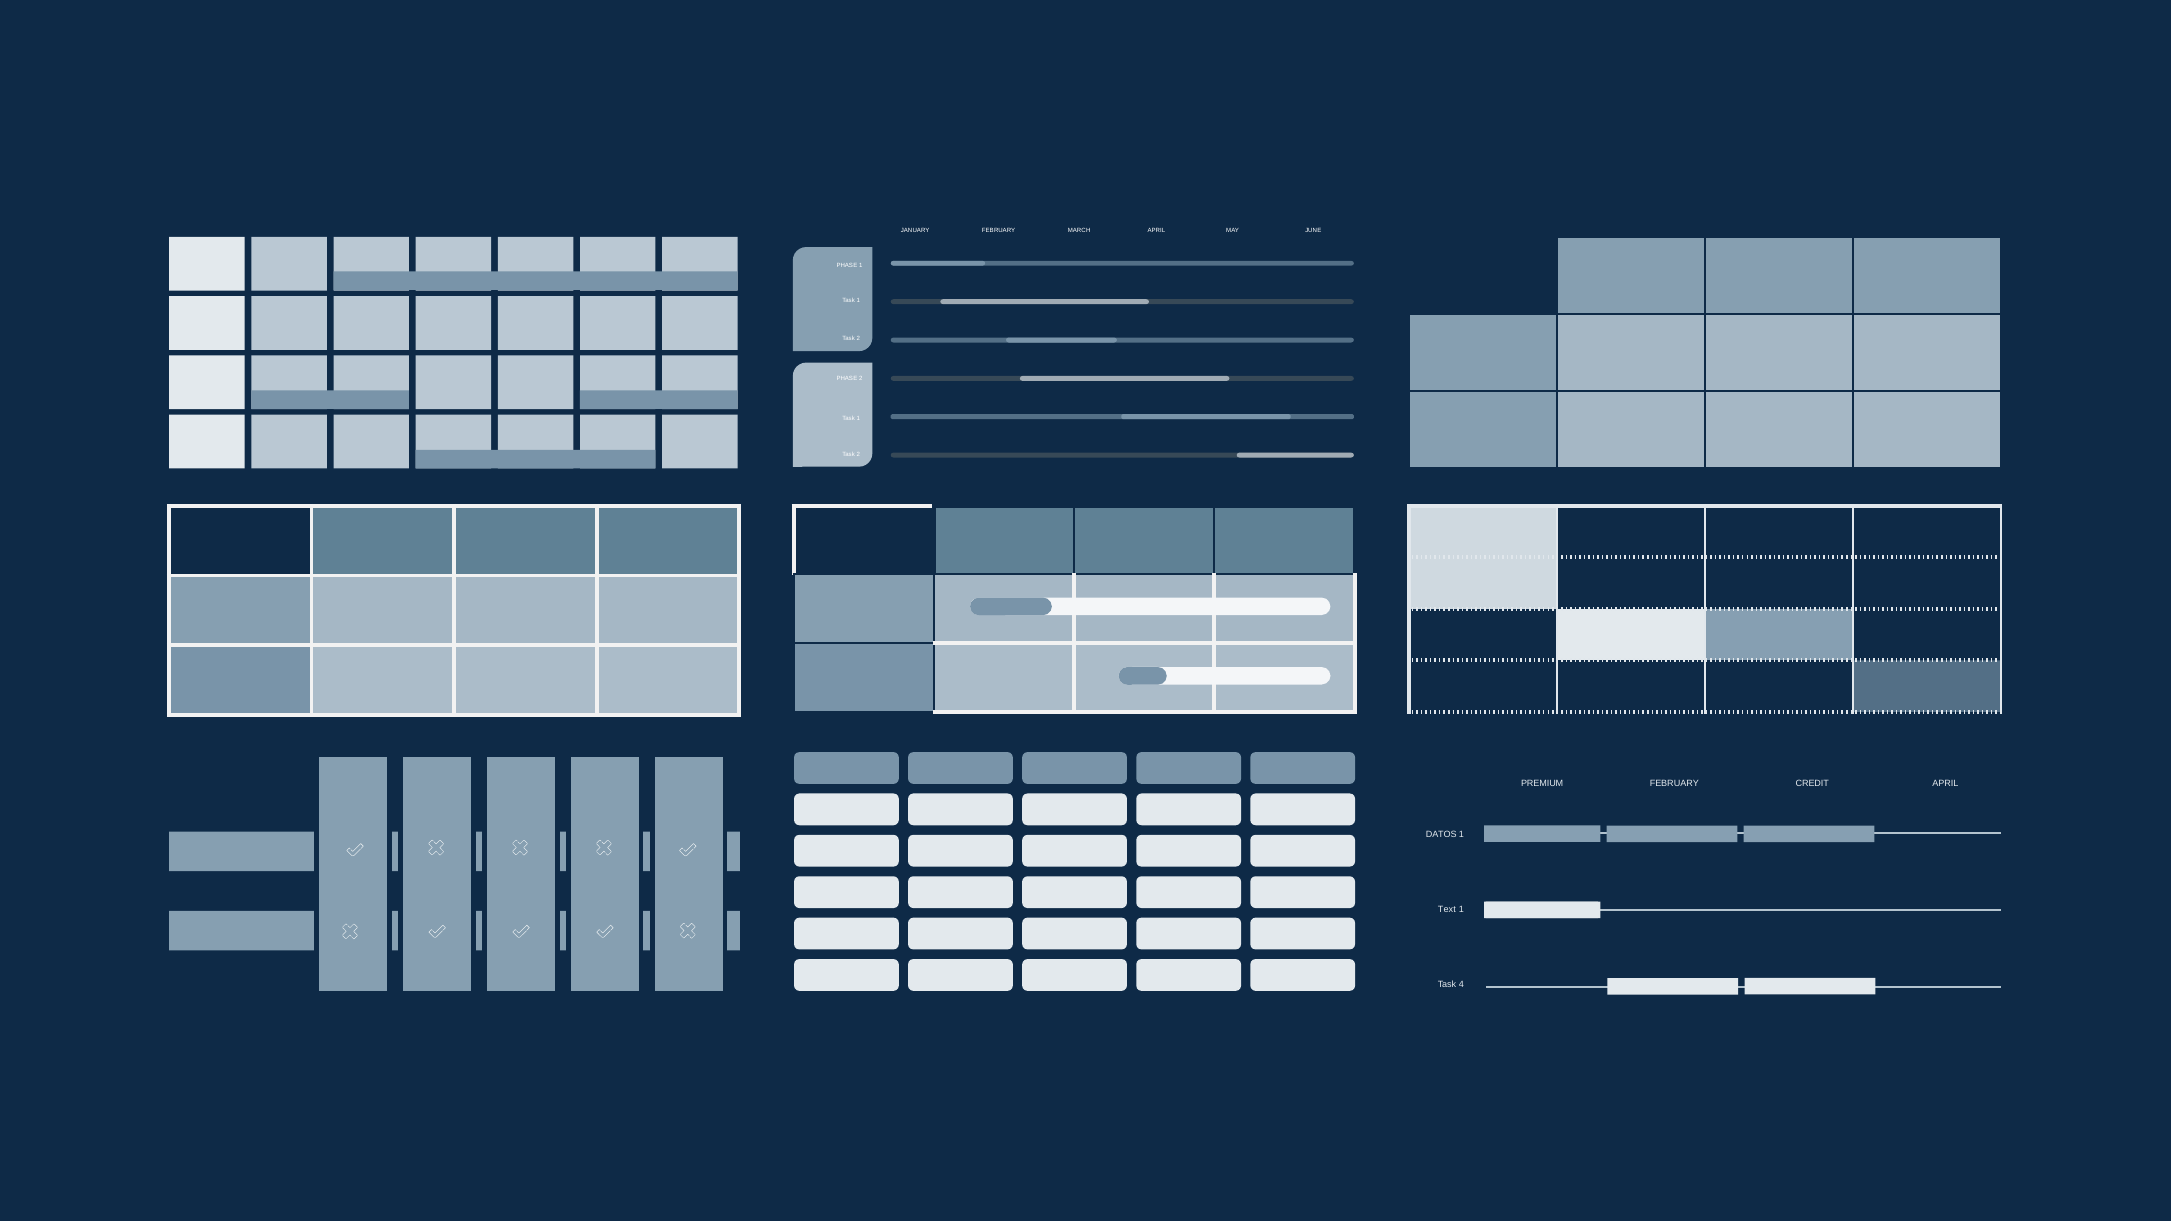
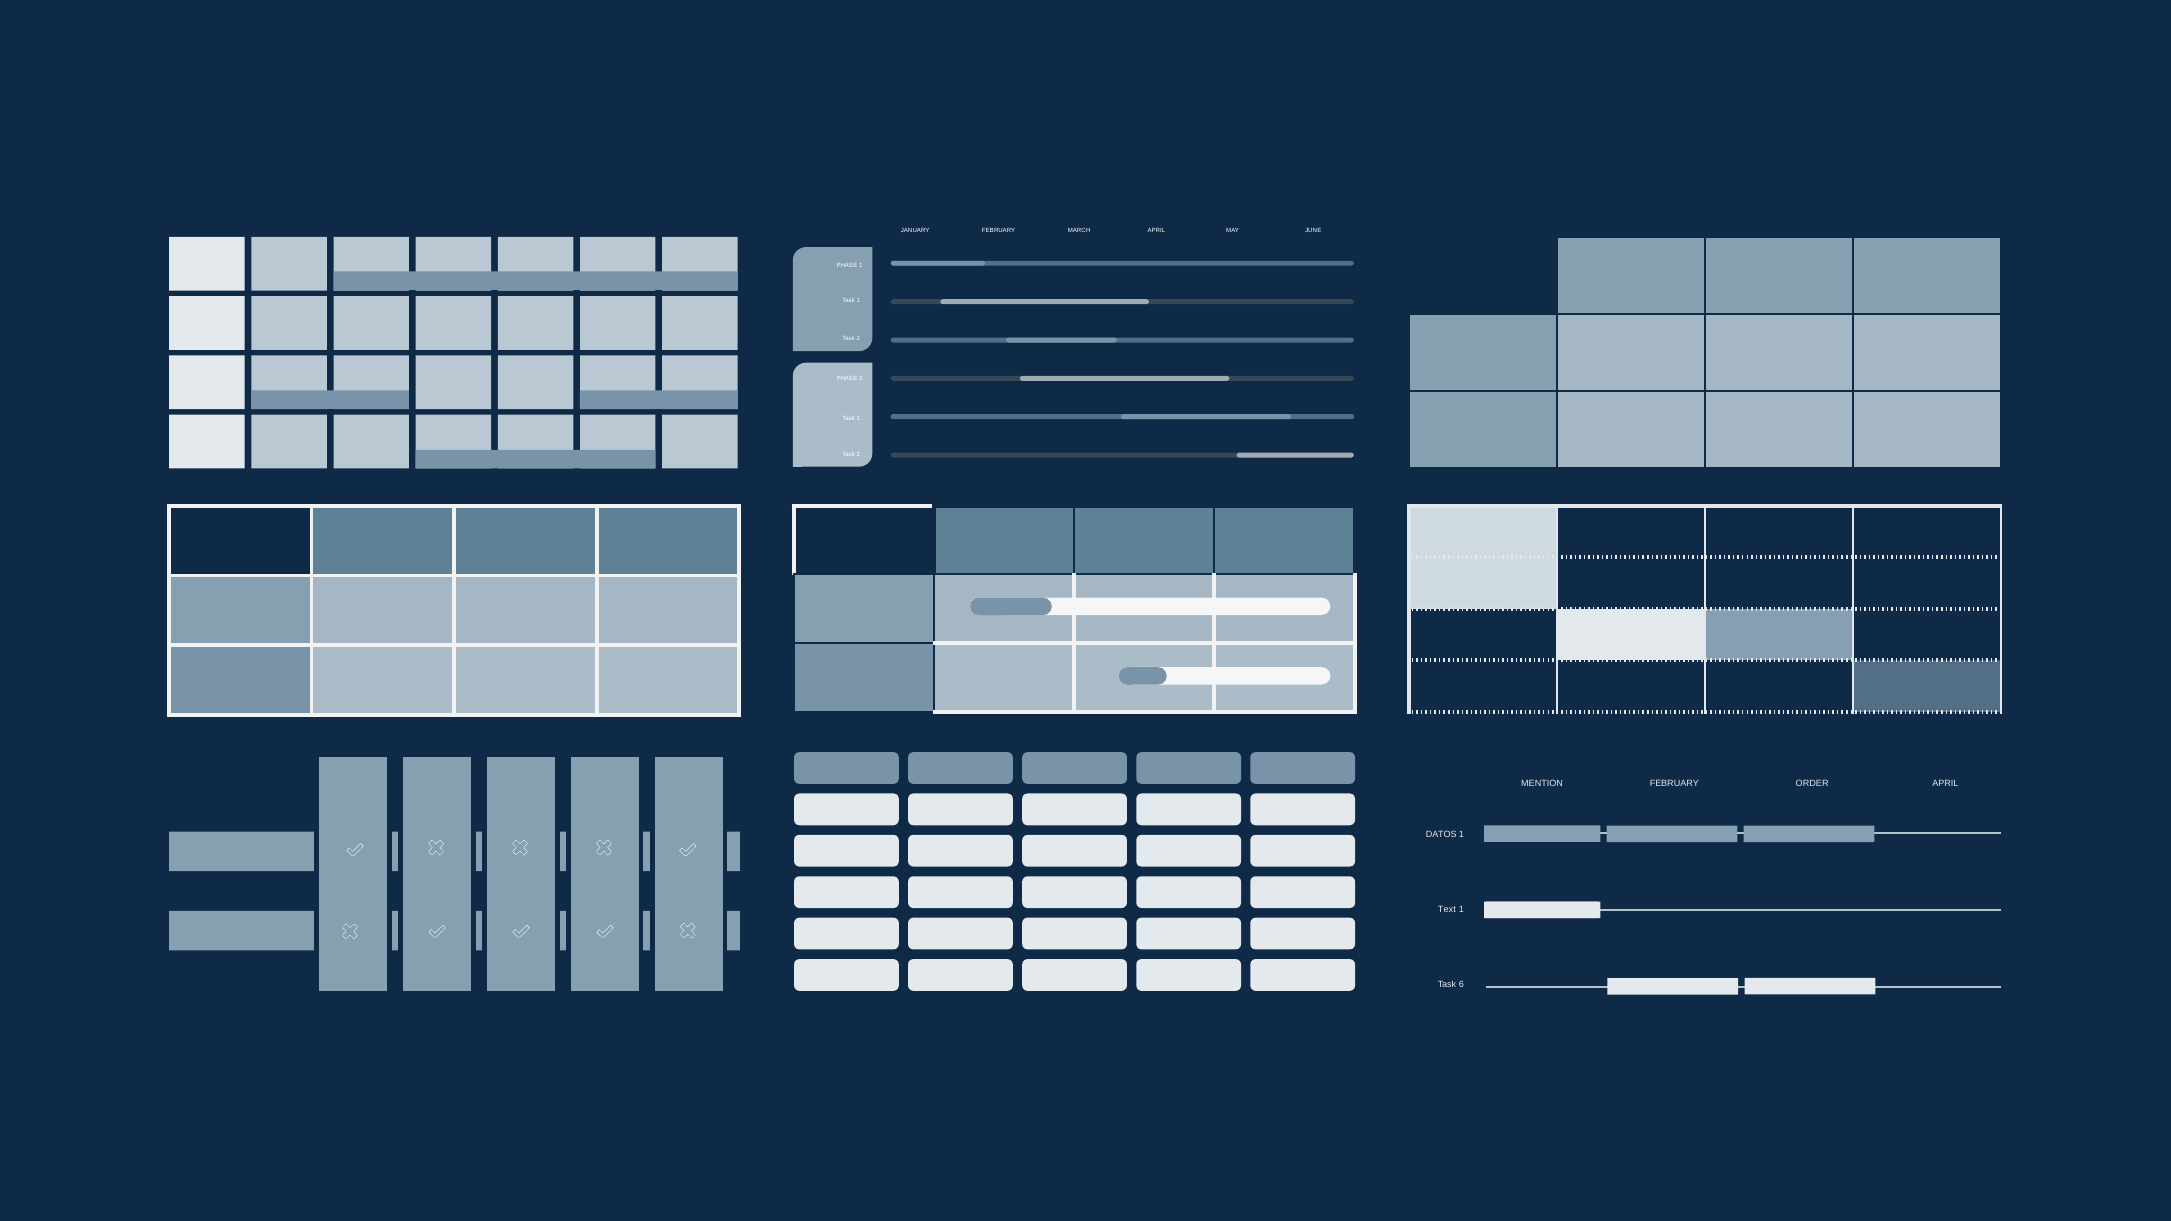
PREMIUM: PREMIUM -> MENTION
CREDIT: CREDIT -> ORDER
4: 4 -> 6
